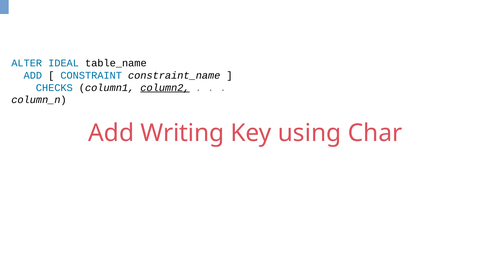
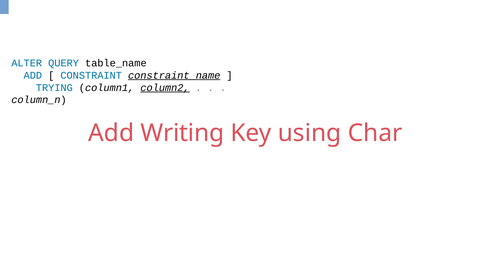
IDEAL: IDEAL -> QUERY
constraint_name underline: none -> present
CHECKS: CHECKS -> TRYING
